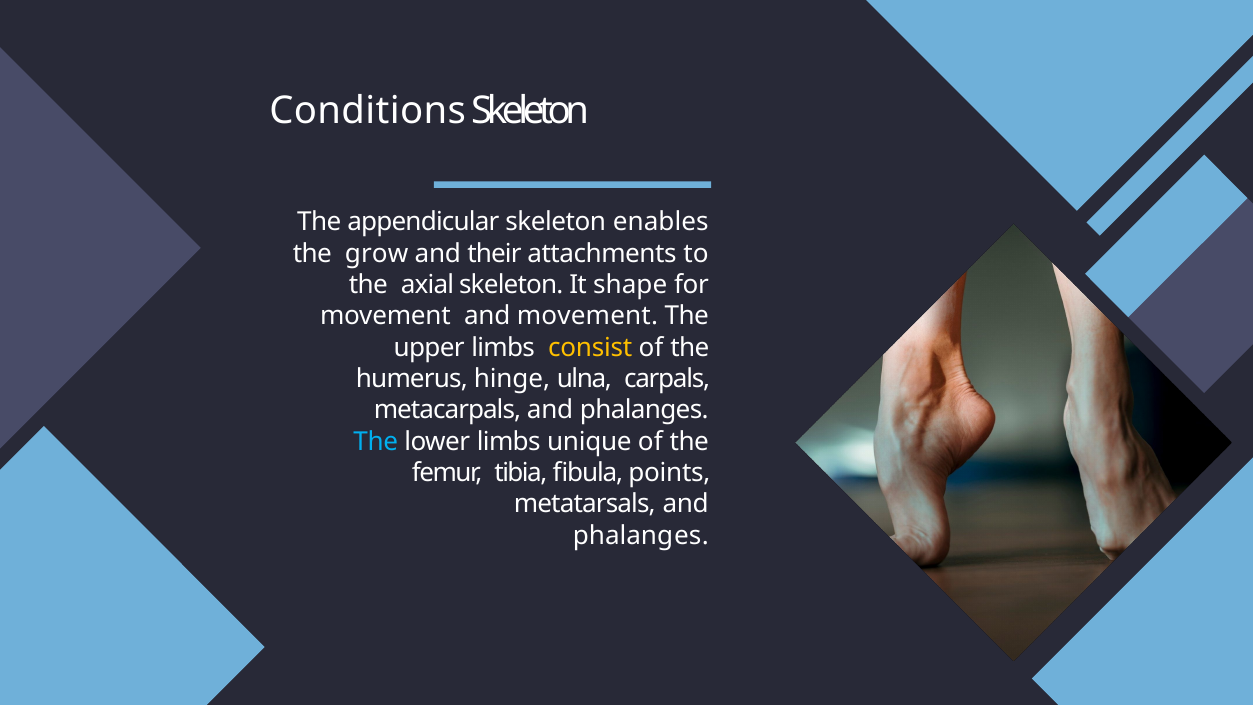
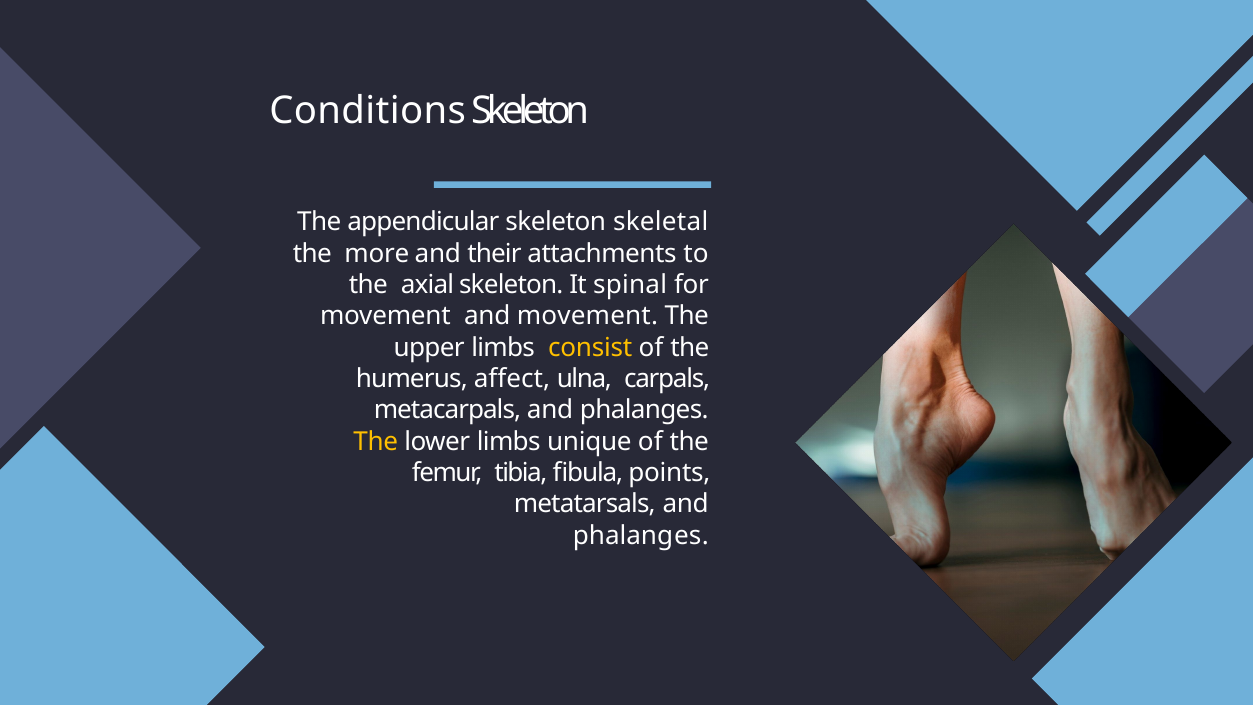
enables: enables -> skeletal
grow: grow -> more
shape: shape -> spinal
hinge: hinge -> affect
The at (376, 441) colour: light blue -> yellow
